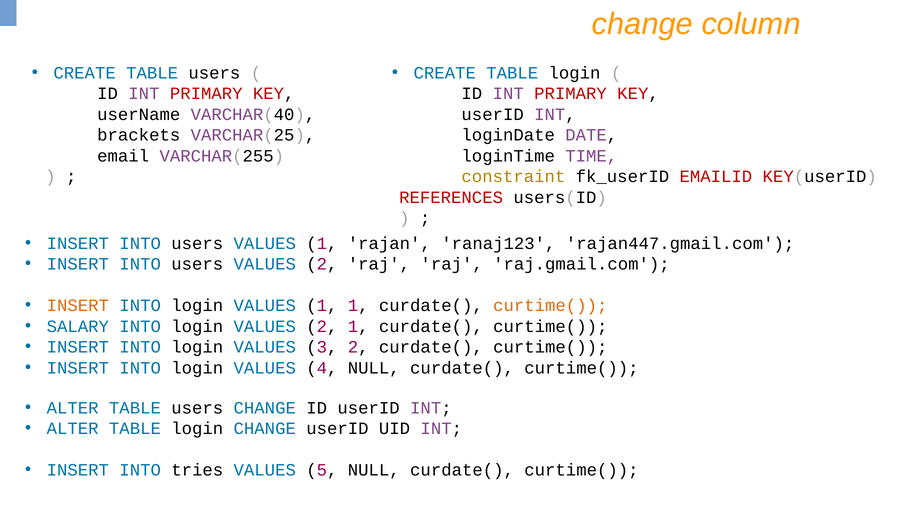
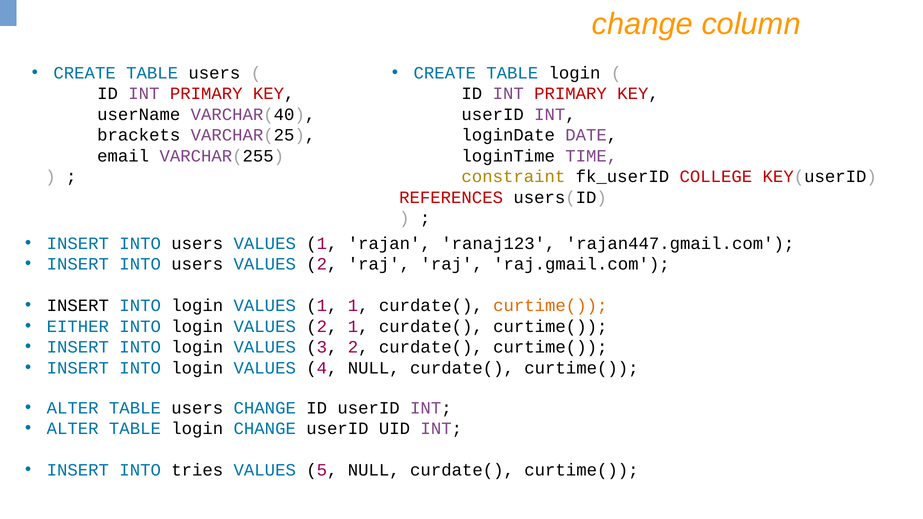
EMAILID: EMAILID -> COLLEGE
INSERT at (78, 306) colour: orange -> black
SALARY: SALARY -> EITHER
